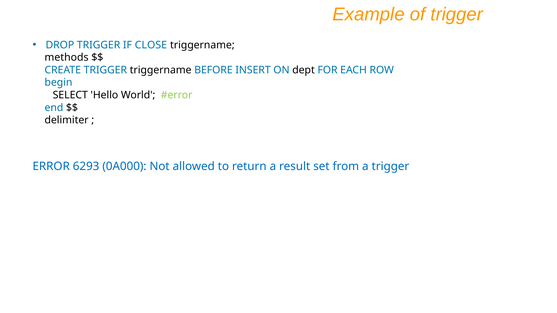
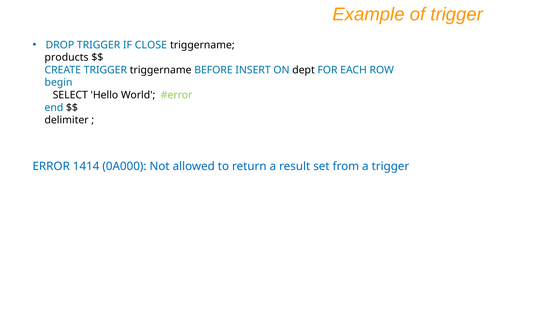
methods: methods -> products
6293: 6293 -> 1414
